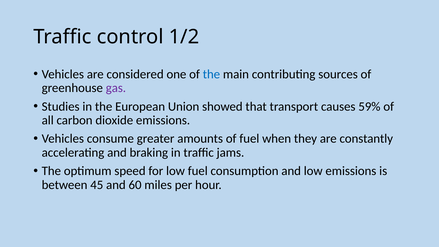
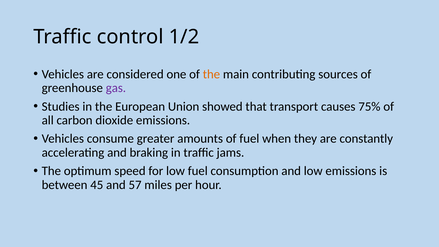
the at (211, 74) colour: blue -> orange
59%: 59% -> 75%
60: 60 -> 57
